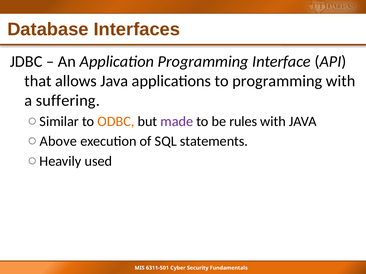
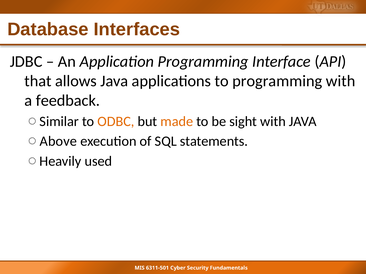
suffering: suffering -> feedback
made colour: purple -> orange
rules: rules -> sight
